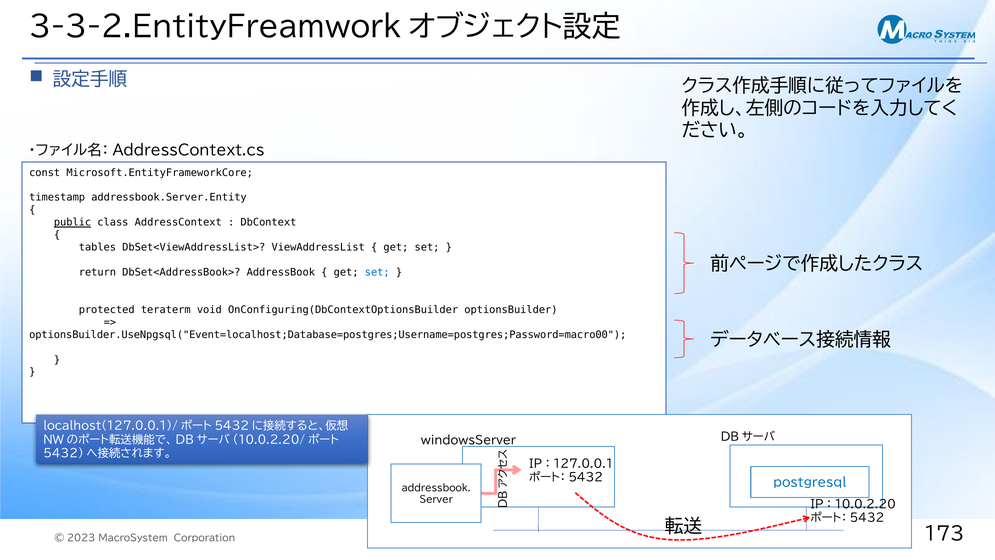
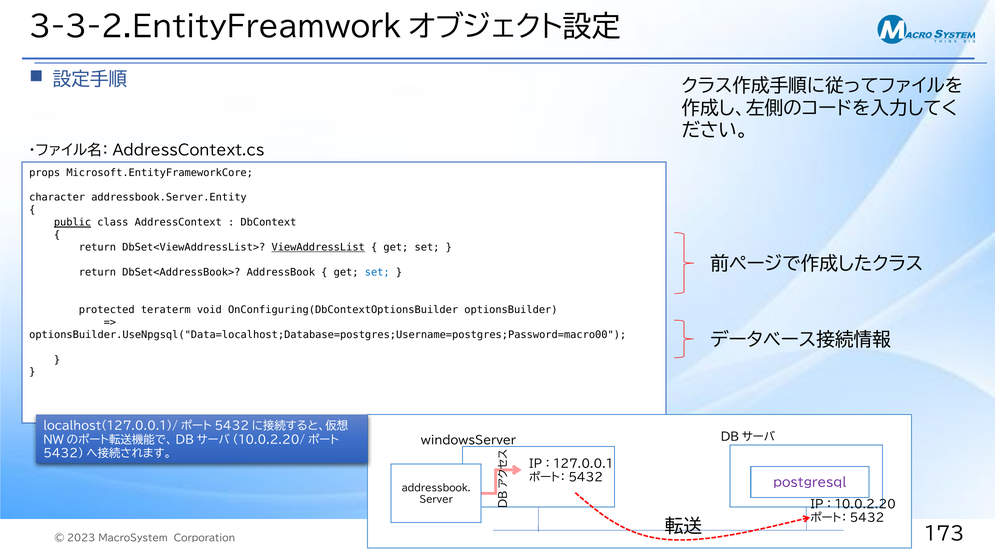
const: const -> props
timestamp: timestamp -> character
tables at (97, 247): tables -> return
ViewAddressList underline: none -> present
optionsBuilder.UseNpgsql("Event=localhost;Database=postgres;Username=postgres;Password=macro00: optionsBuilder.UseNpgsql("Event=localhost;Database=postgres;Username=postgres;Password=macro00 -> optionsBuilder.UseNpgsql("Data=localhost;Database=postgres;Username=postgres;Password=macro00
postgresql colour: blue -> purple
